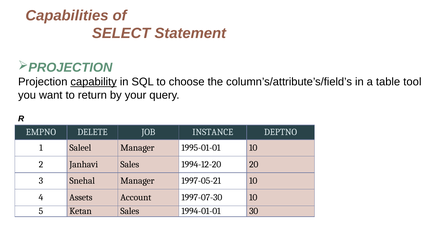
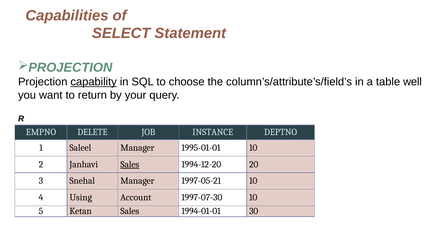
tool: tool -> well
Sales at (130, 164) underline: none -> present
Assets: Assets -> Using
